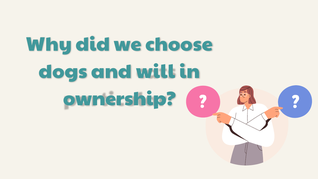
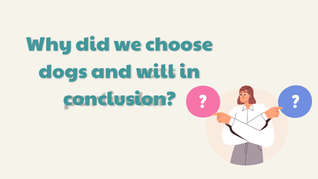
ownership: ownership -> conclusion
